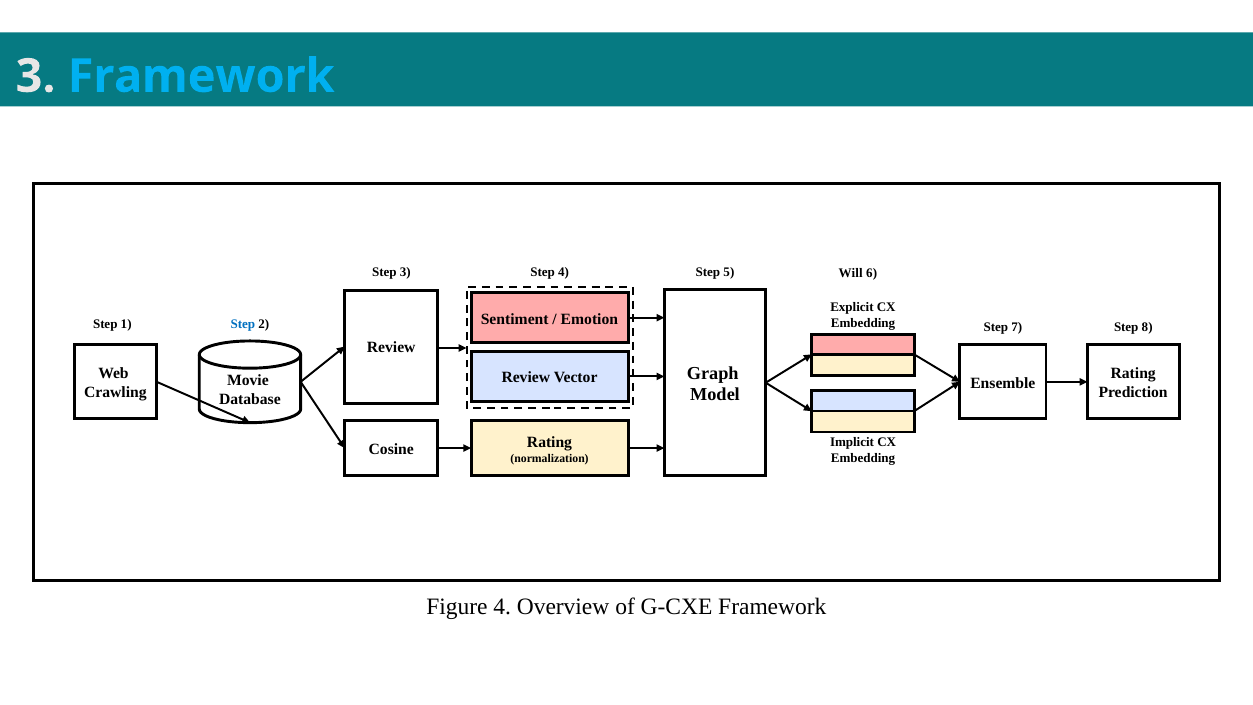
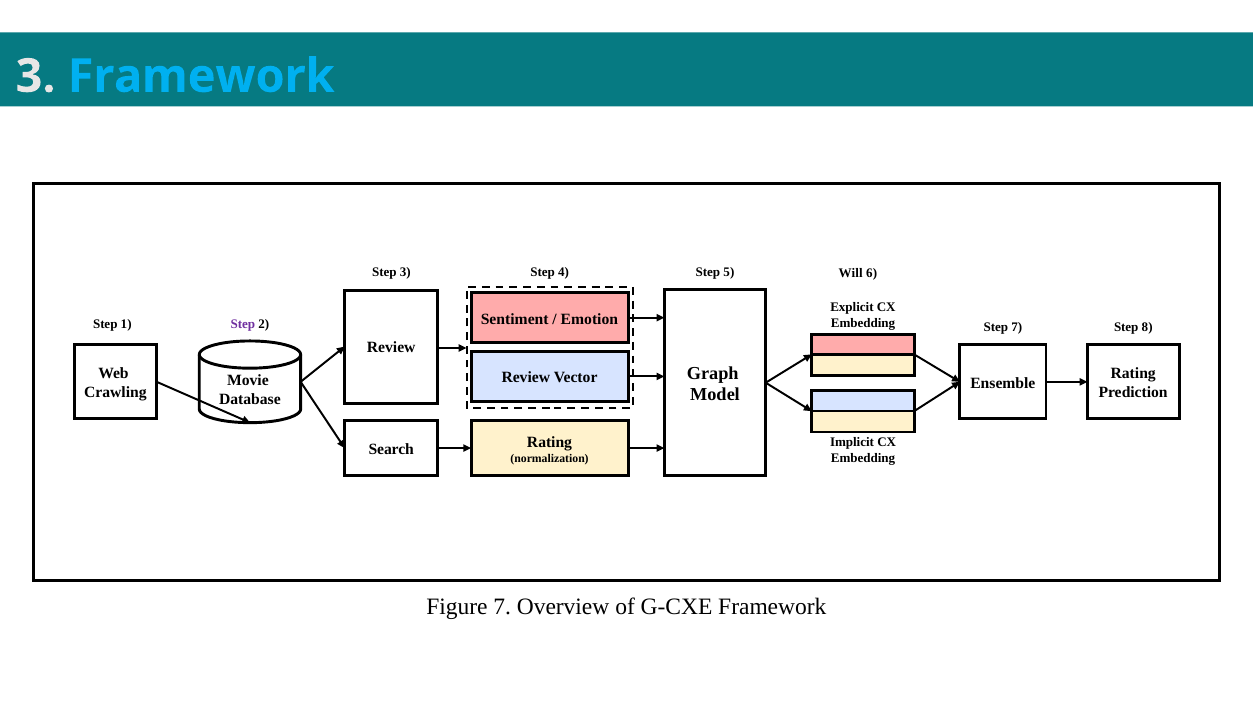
Step at (243, 324) colour: blue -> purple
Cosine: Cosine -> Search
Figure 4: 4 -> 7
